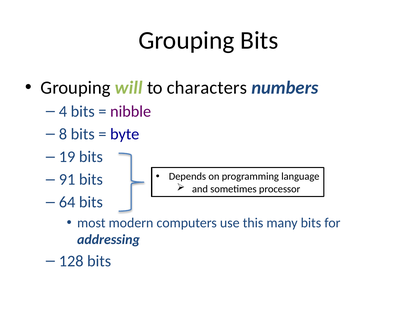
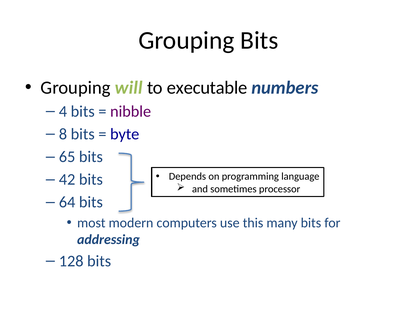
characters: characters -> executable
19: 19 -> 65
91: 91 -> 42
